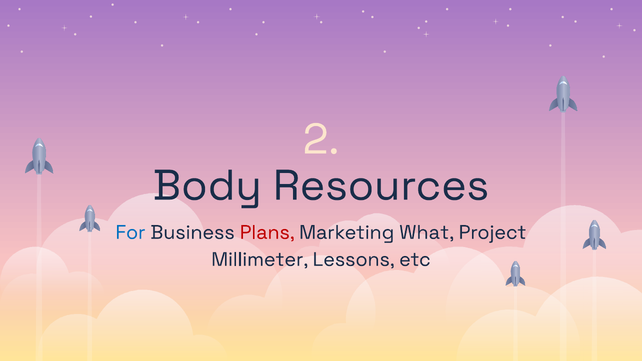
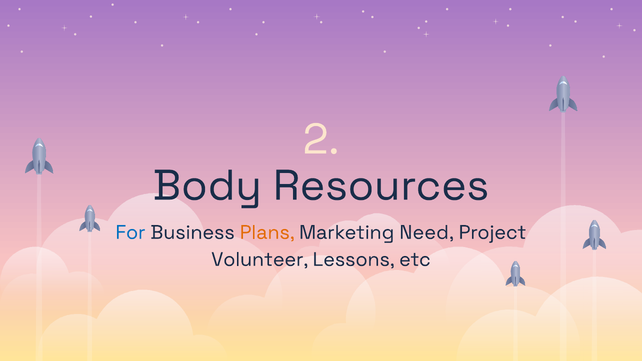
Plans colour: red -> orange
What: What -> Need
Millimeter: Millimeter -> Volunteer
